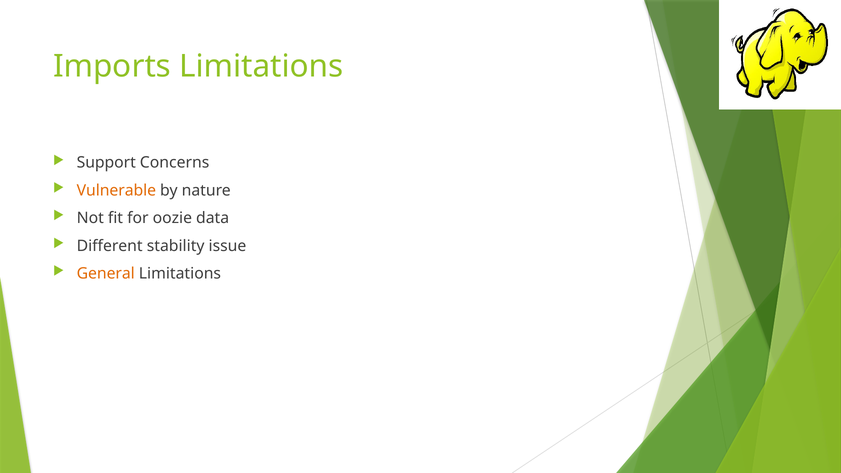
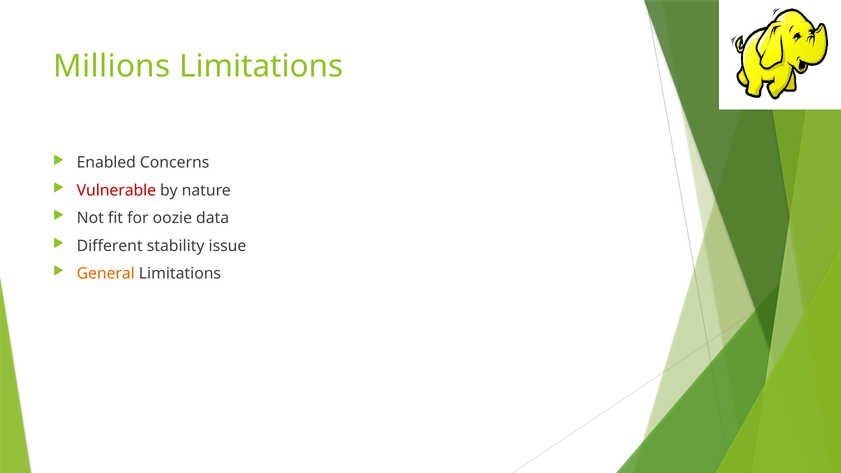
Imports: Imports -> Millions
Support: Support -> Enabled
Vulnerable colour: orange -> red
